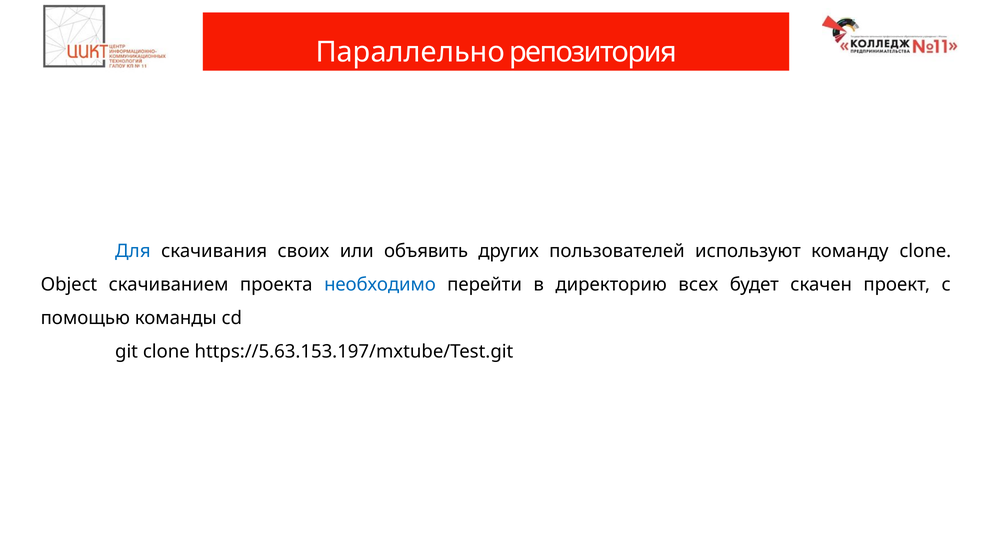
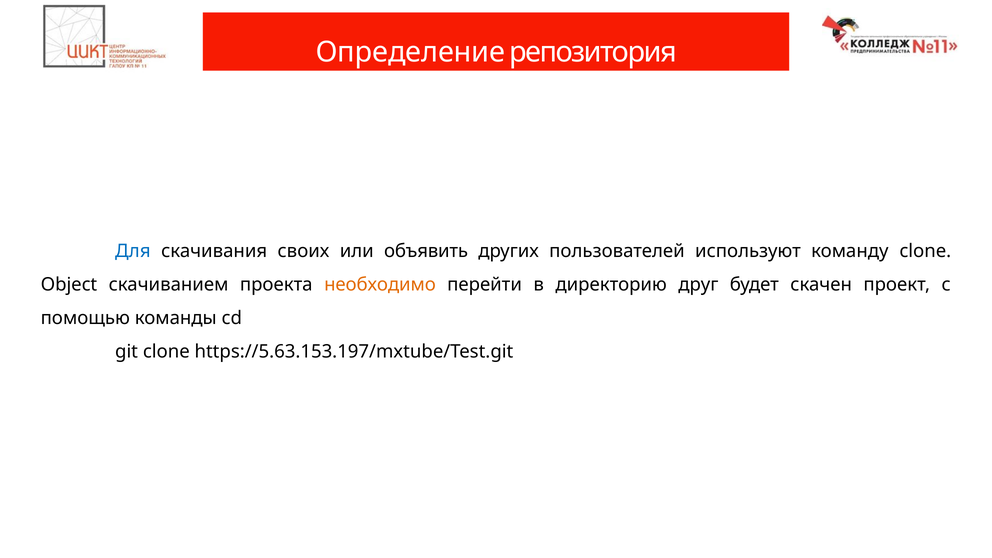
Параллельно: Параллельно -> Определение
необходимо colour: blue -> orange
всех: всех -> друг
